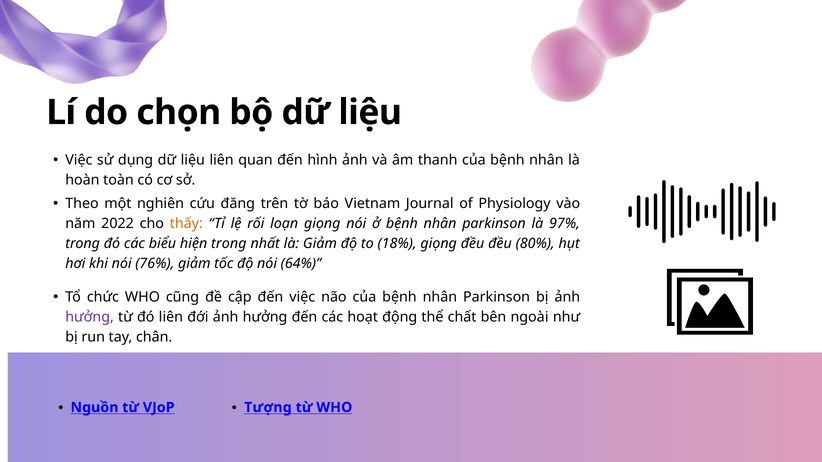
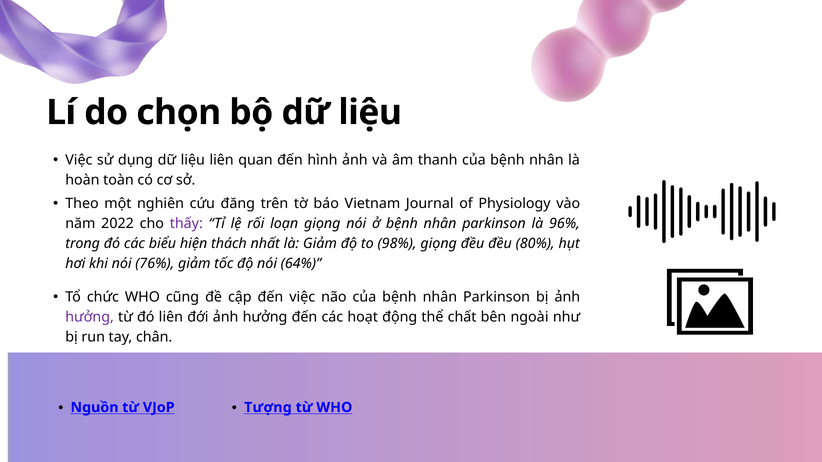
thấy colour: orange -> purple
97%: 97% -> 96%
hiện trong: trong -> thách
18%: 18% -> 98%
